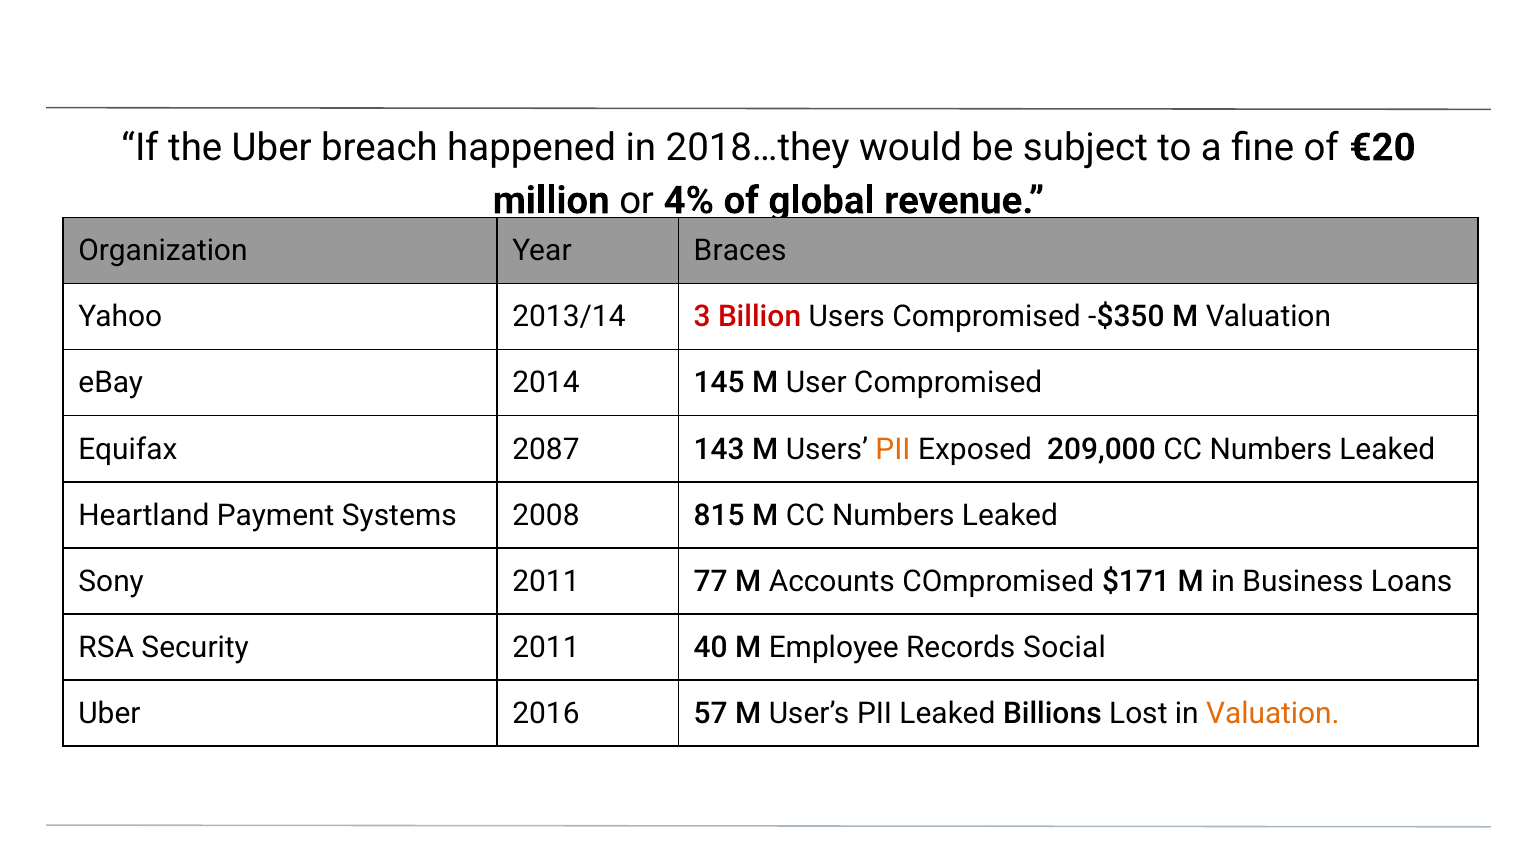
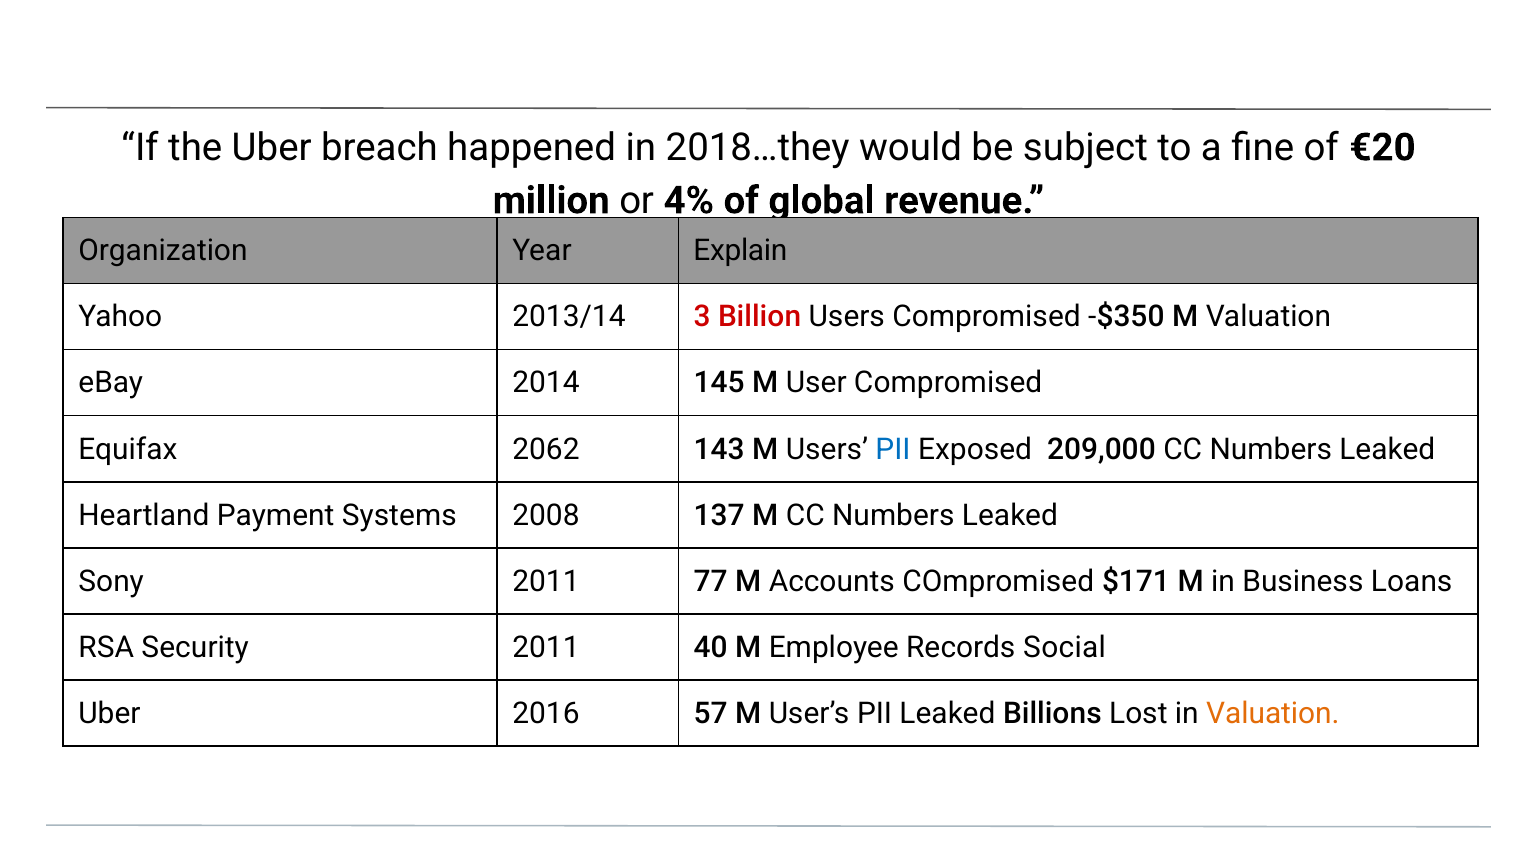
Braces: Braces -> Explain
2087: 2087 -> 2062
PII at (893, 449) colour: orange -> blue
815: 815 -> 137
